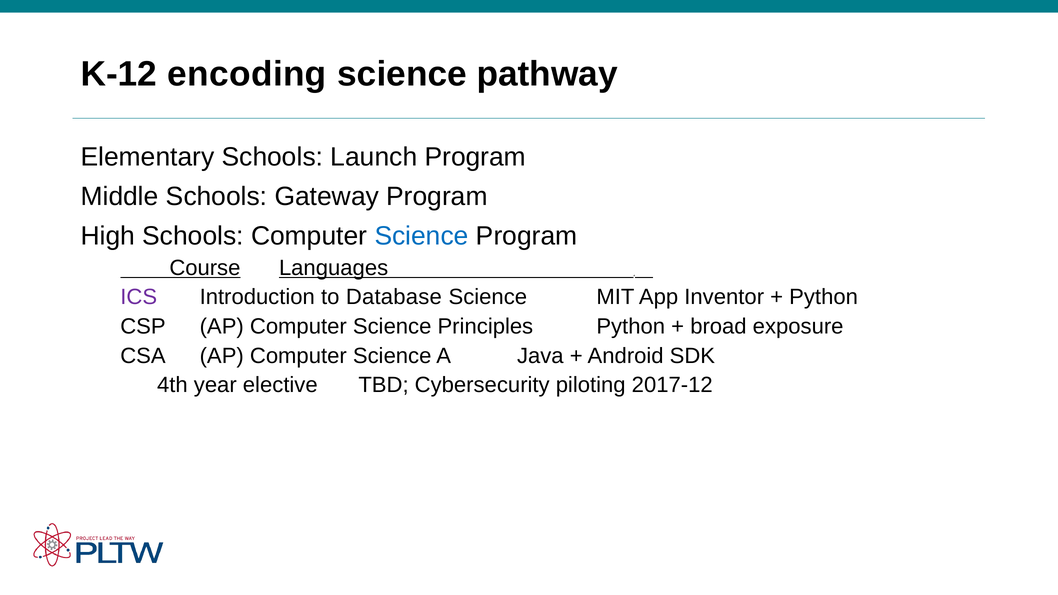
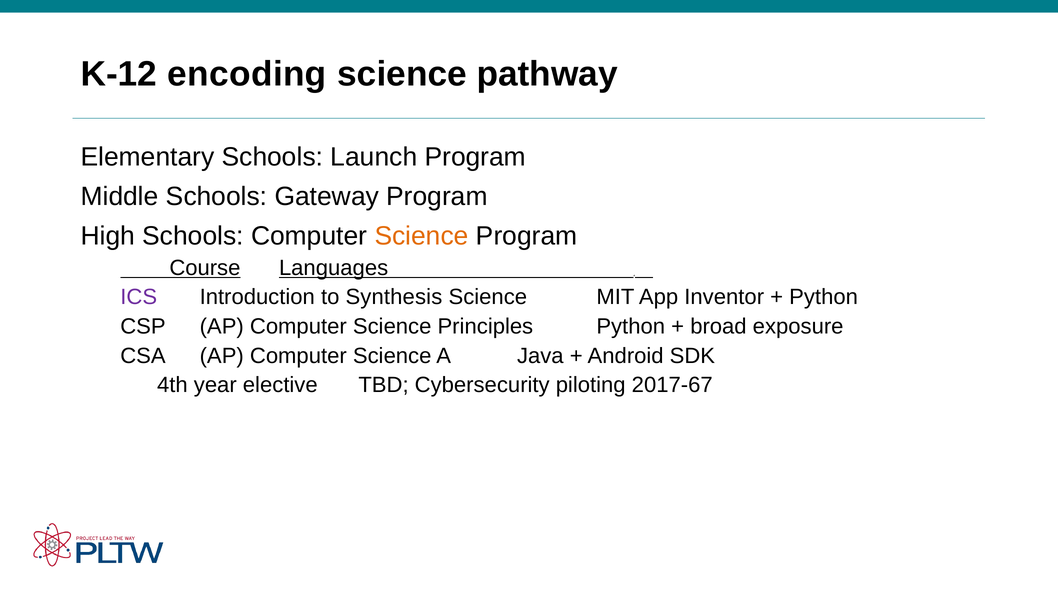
Science at (422, 236) colour: blue -> orange
Database: Database -> Synthesis
2017-12: 2017-12 -> 2017-67
